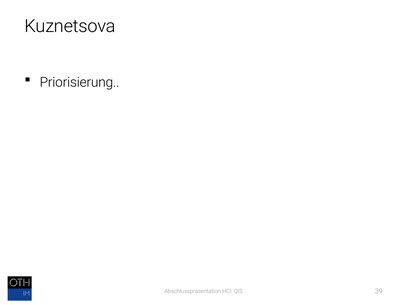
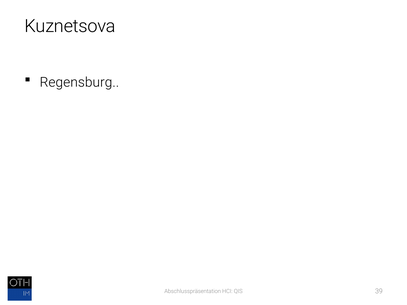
Priorisierung: Priorisierung -> Regensburg
